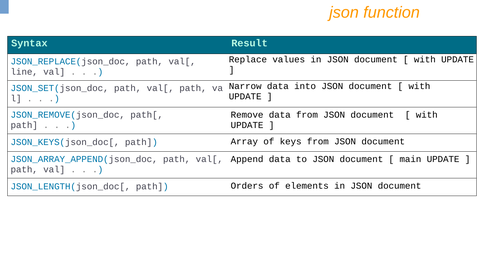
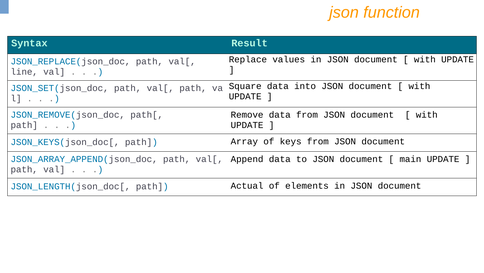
Narrow: Narrow -> Square
Orders: Orders -> Actual
